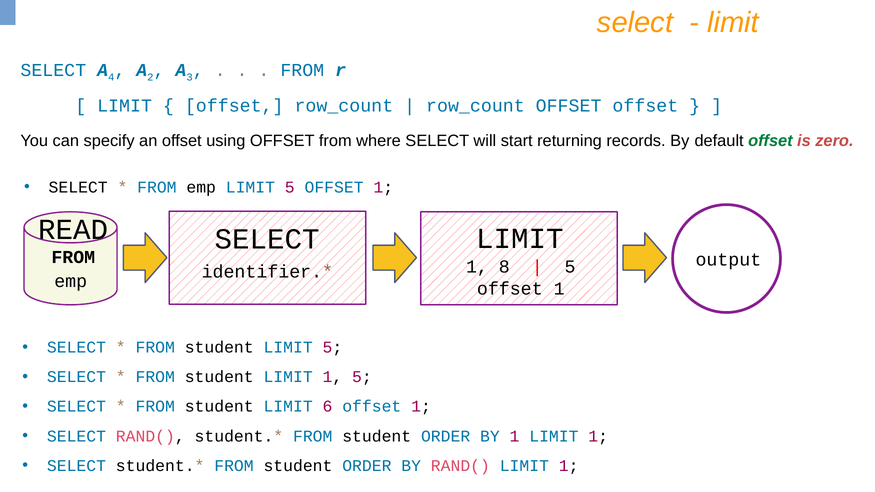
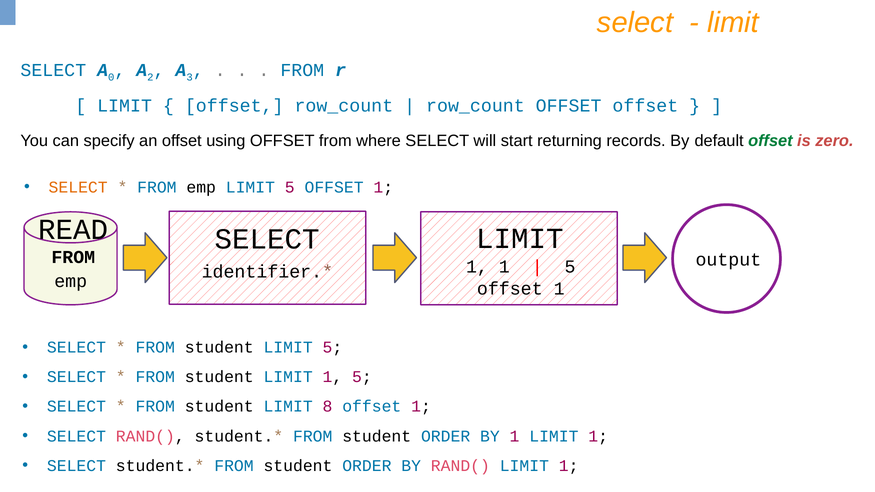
4: 4 -> 0
SELECT at (78, 187) colour: black -> orange
1 8: 8 -> 1
6: 6 -> 8
